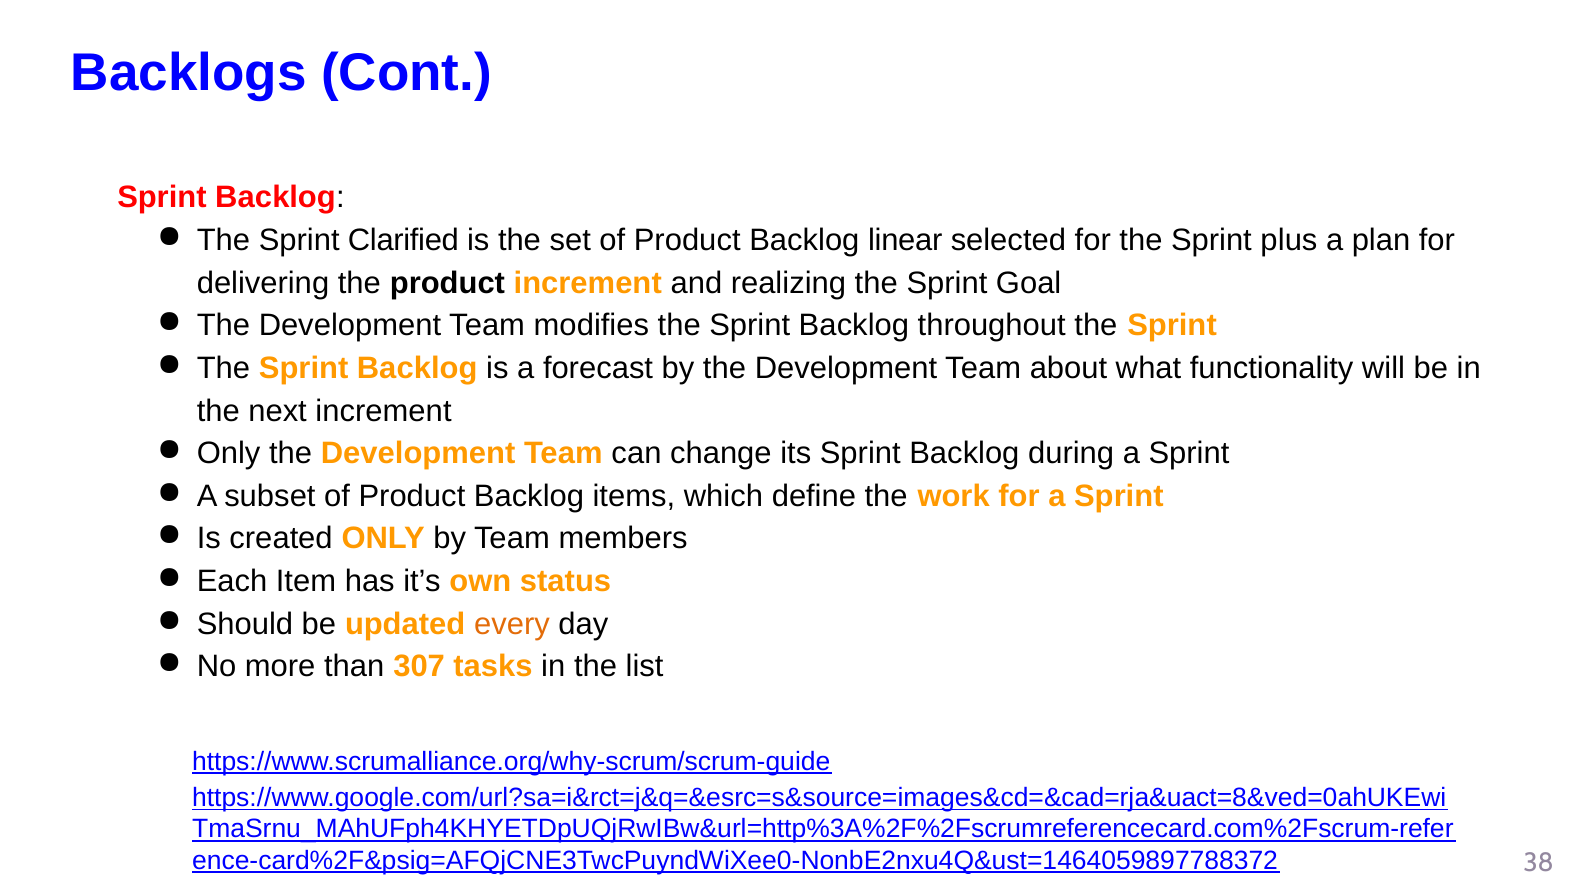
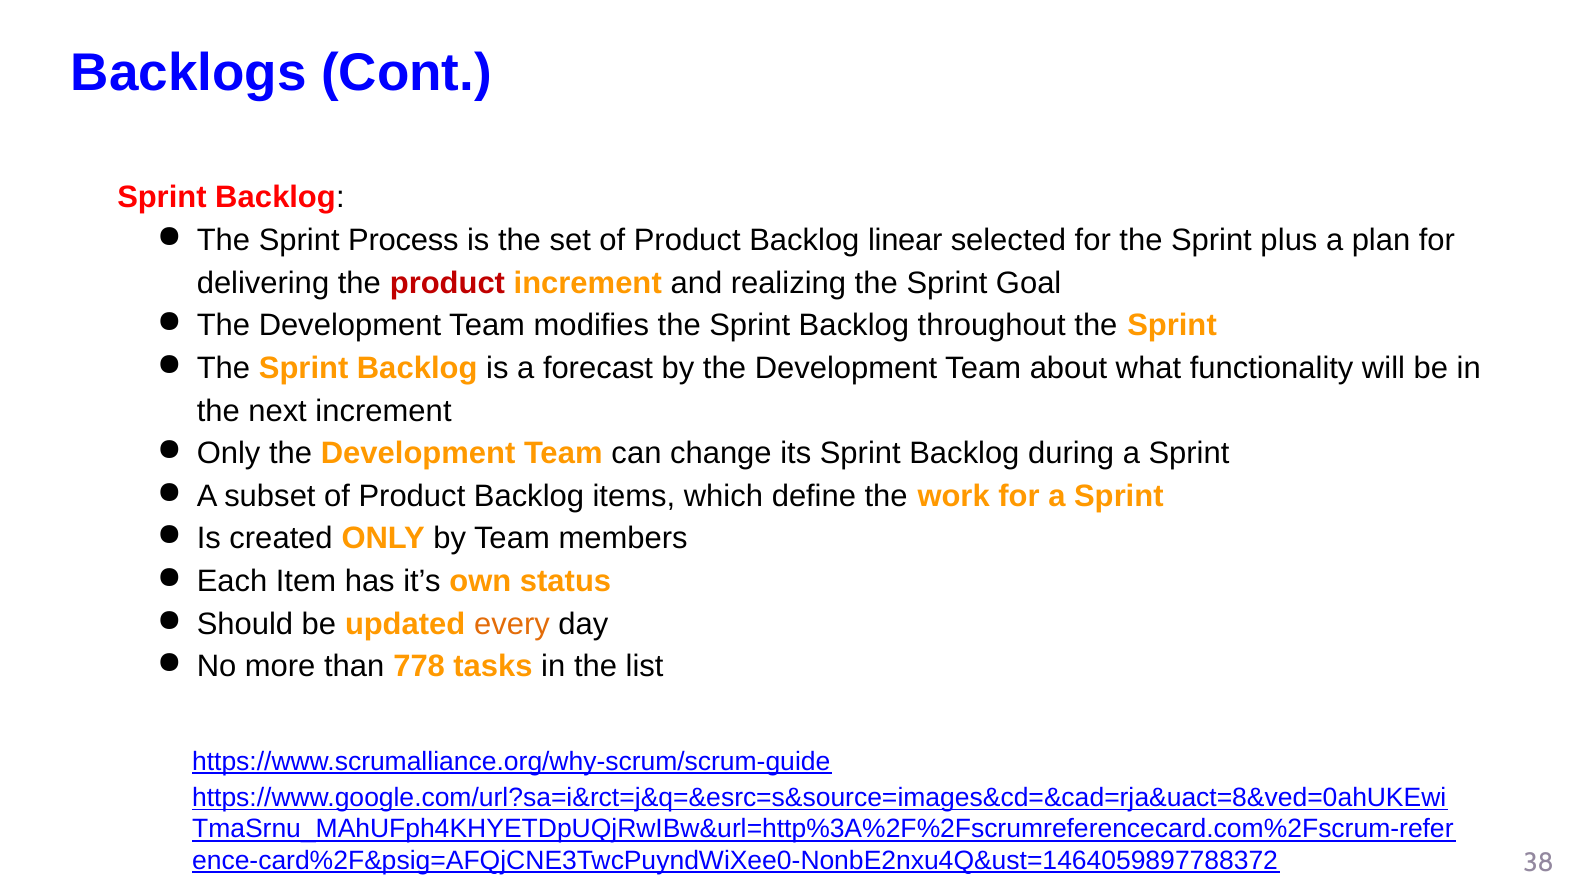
Clarified: Clarified -> Process
product at (447, 283) colour: black -> red
307: 307 -> 778
